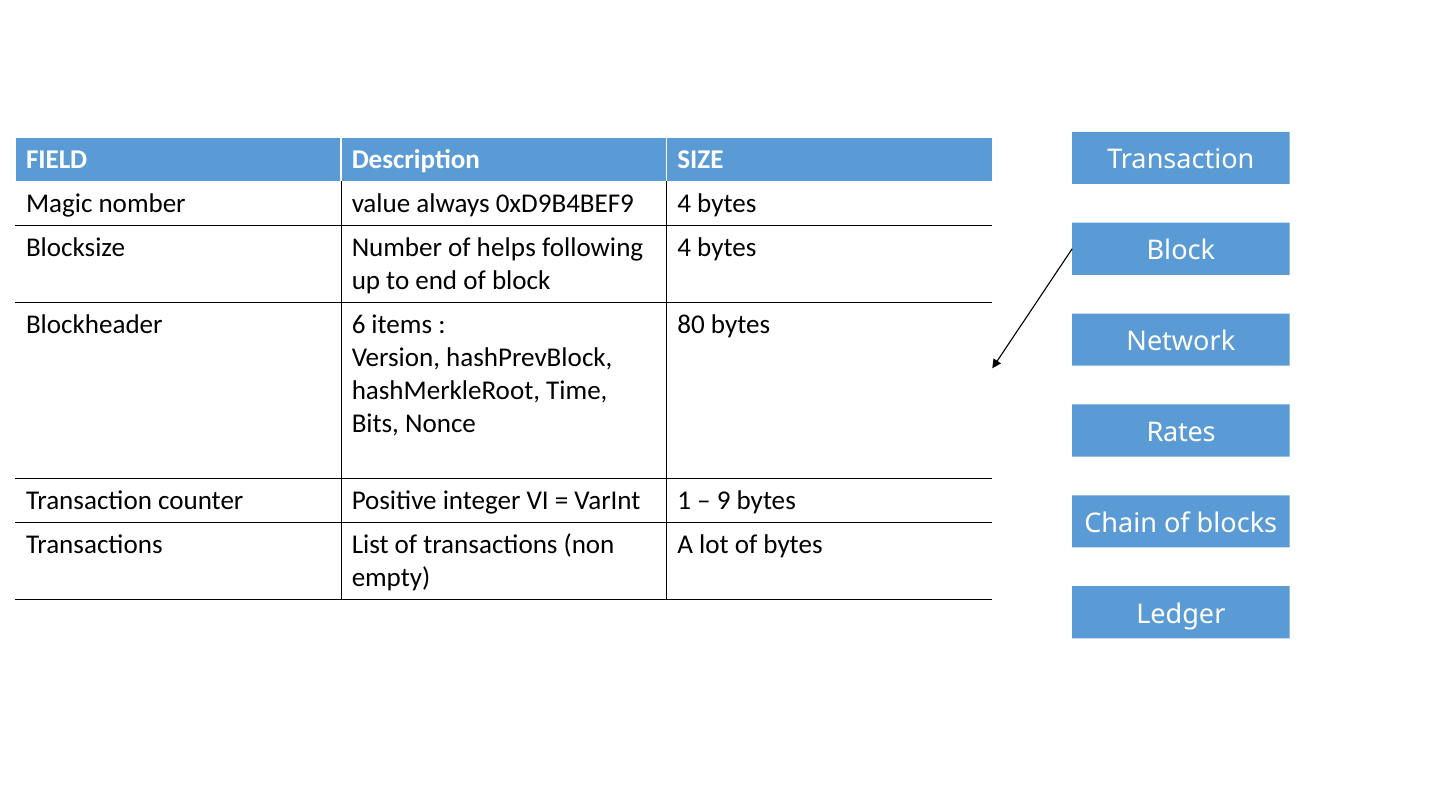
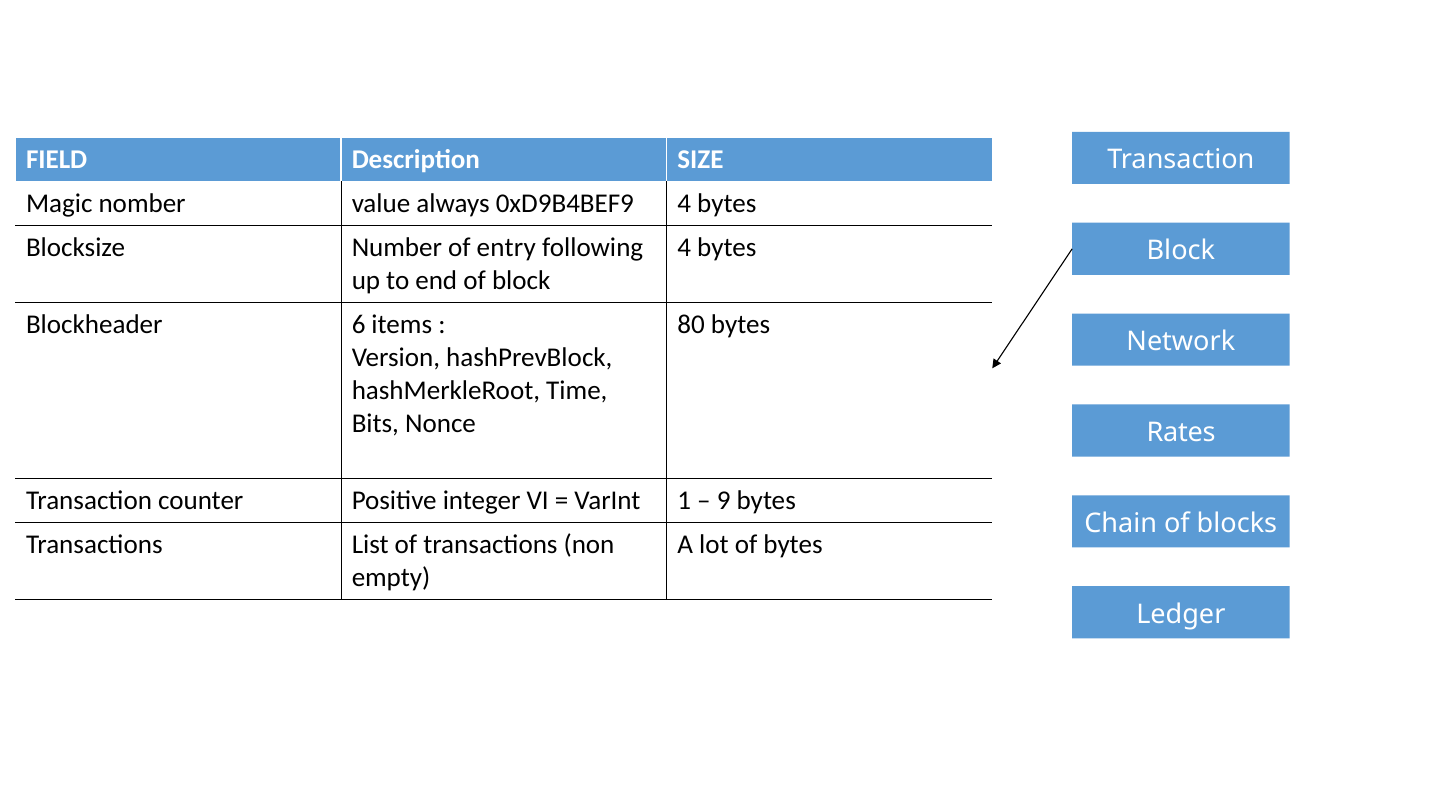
helps: helps -> entry
